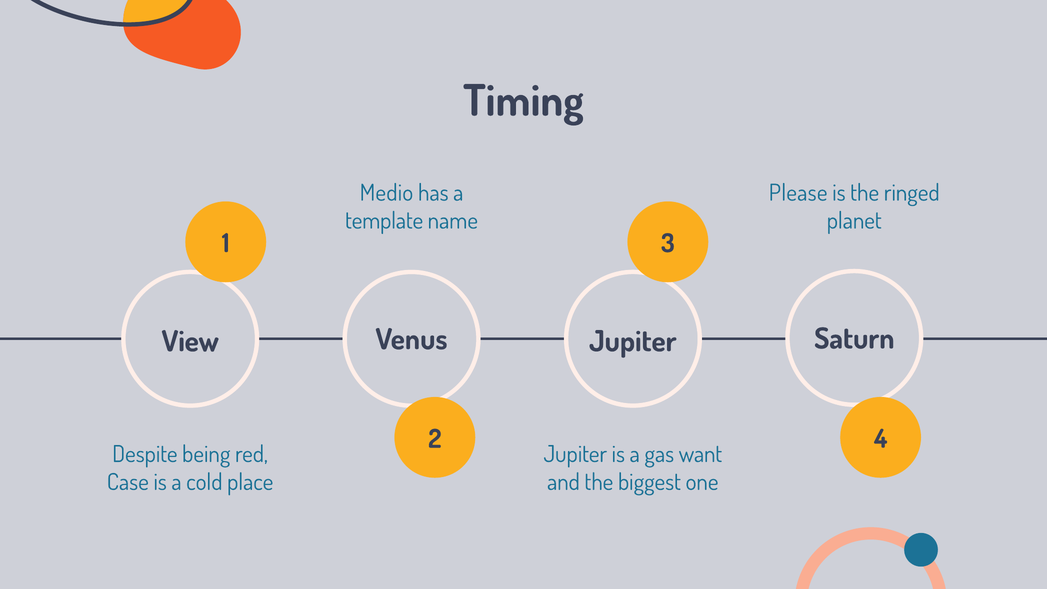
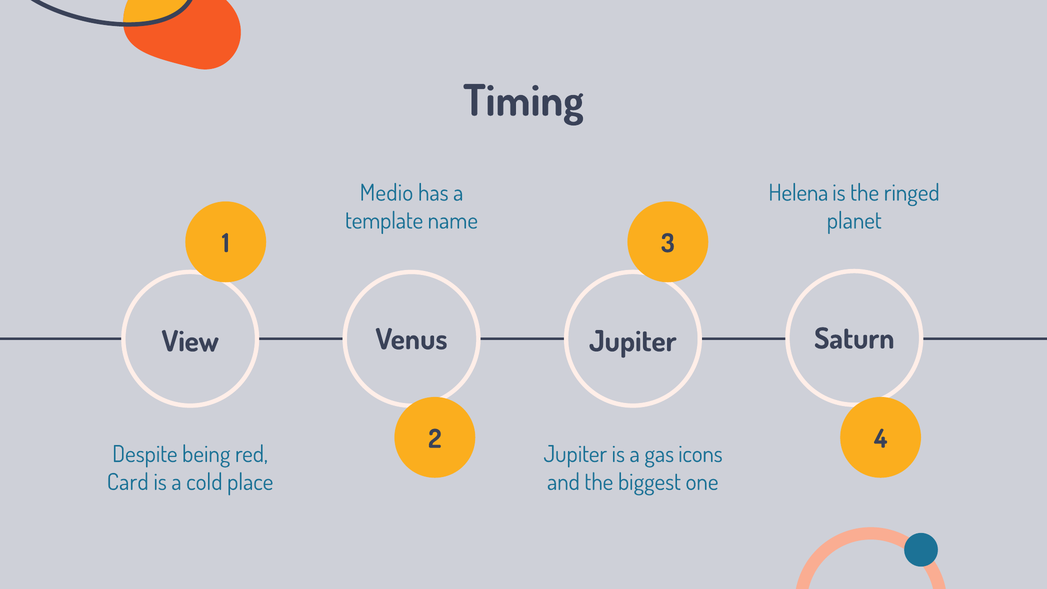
Please: Please -> Helena
want: want -> icons
Case: Case -> Card
